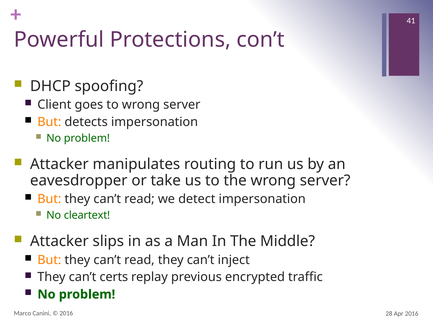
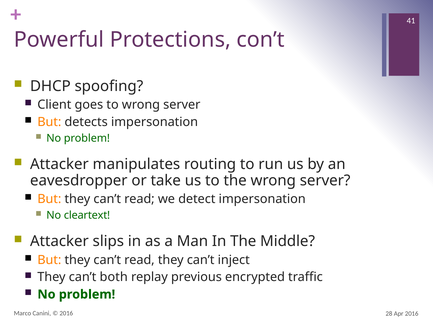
certs: certs -> both
